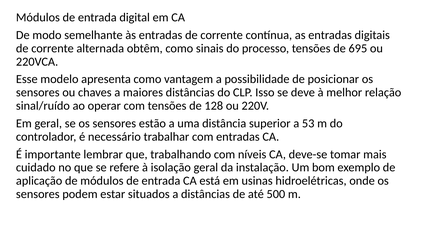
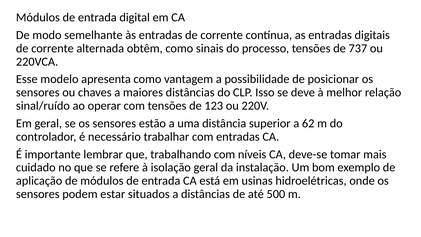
695: 695 -> 737
128: 128 -> 123
53: 53 -> 62
